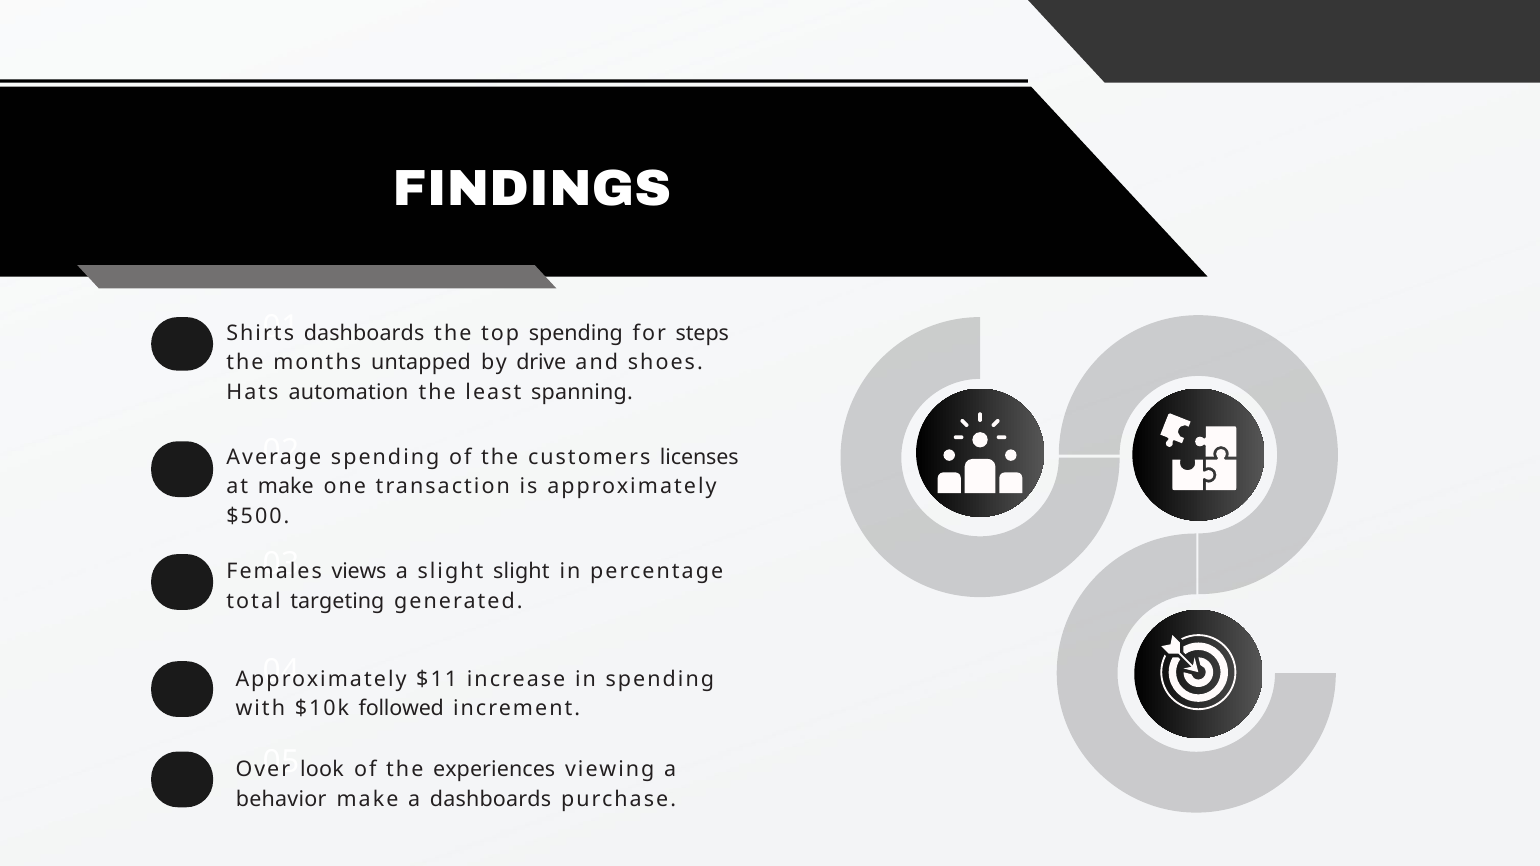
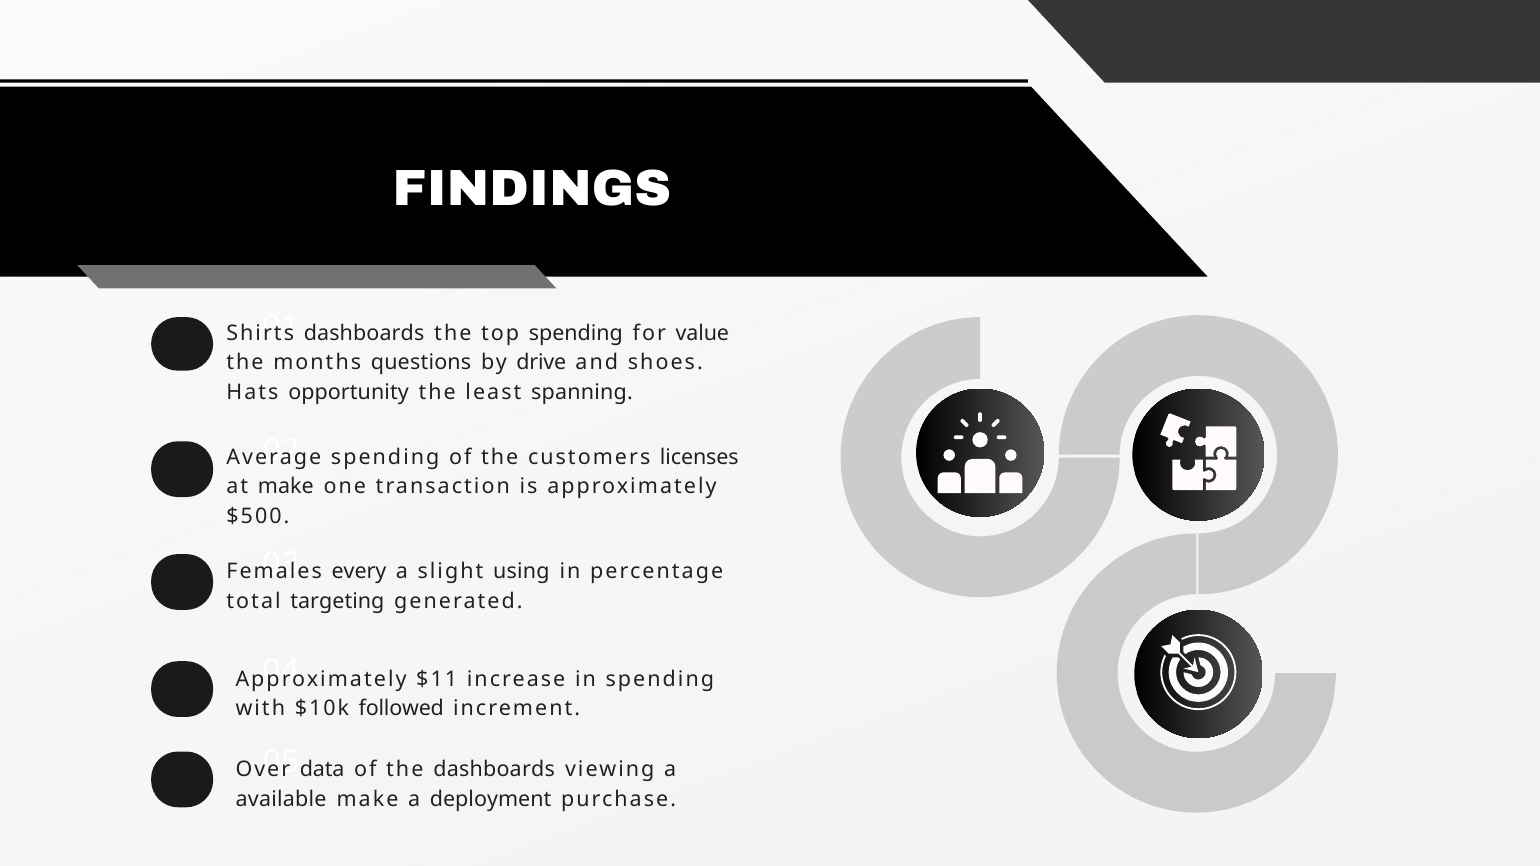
steps: steps -> value
untapped: untapped -> questions
automation: automation -> opportunity
views: views -> every
slight slight: slight -> using
look: look -> data
the experiences: experiences -> dashboards
behavior: behavior -> available
a dashboards: dashboards -> deployment
